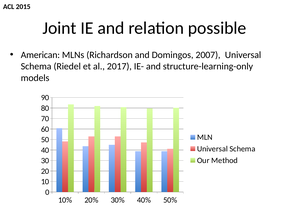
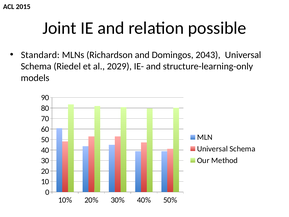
American: American -> Standard
2007: 2007 -> 2043
2017: 2017 -> 2029
